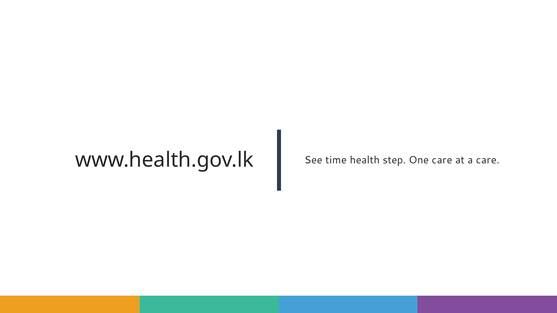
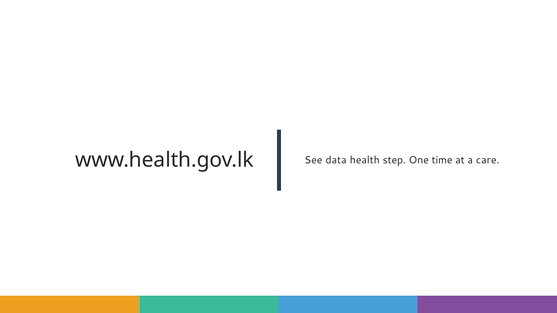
time: time -> data
One care: care -> time
